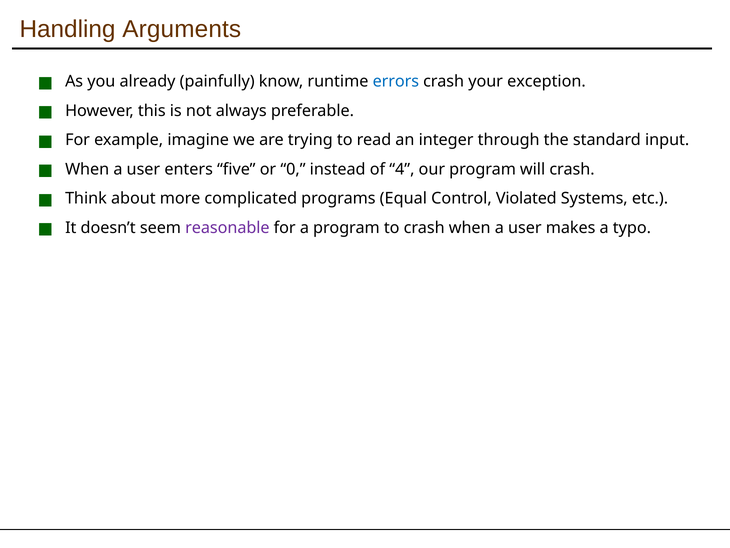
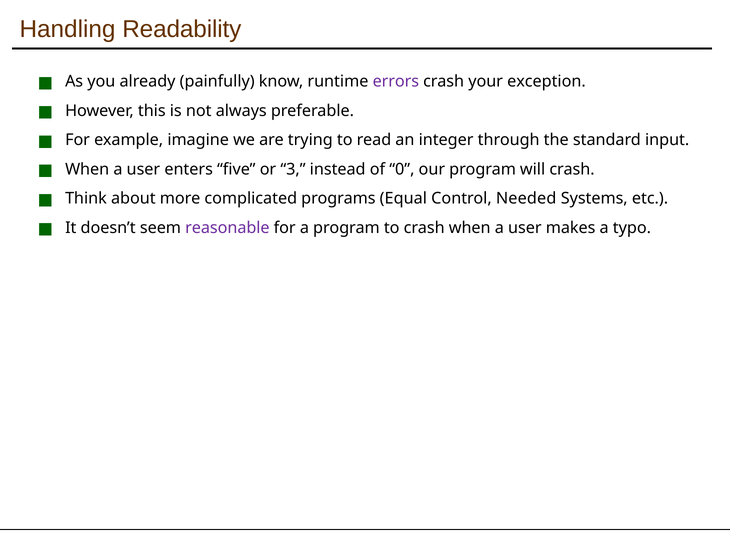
Arguments: Arguments -> Readability
errors colour: blue -> purple
0: 0 -> 3
4: 4 -> 0
Violated: Violated -> Needed
